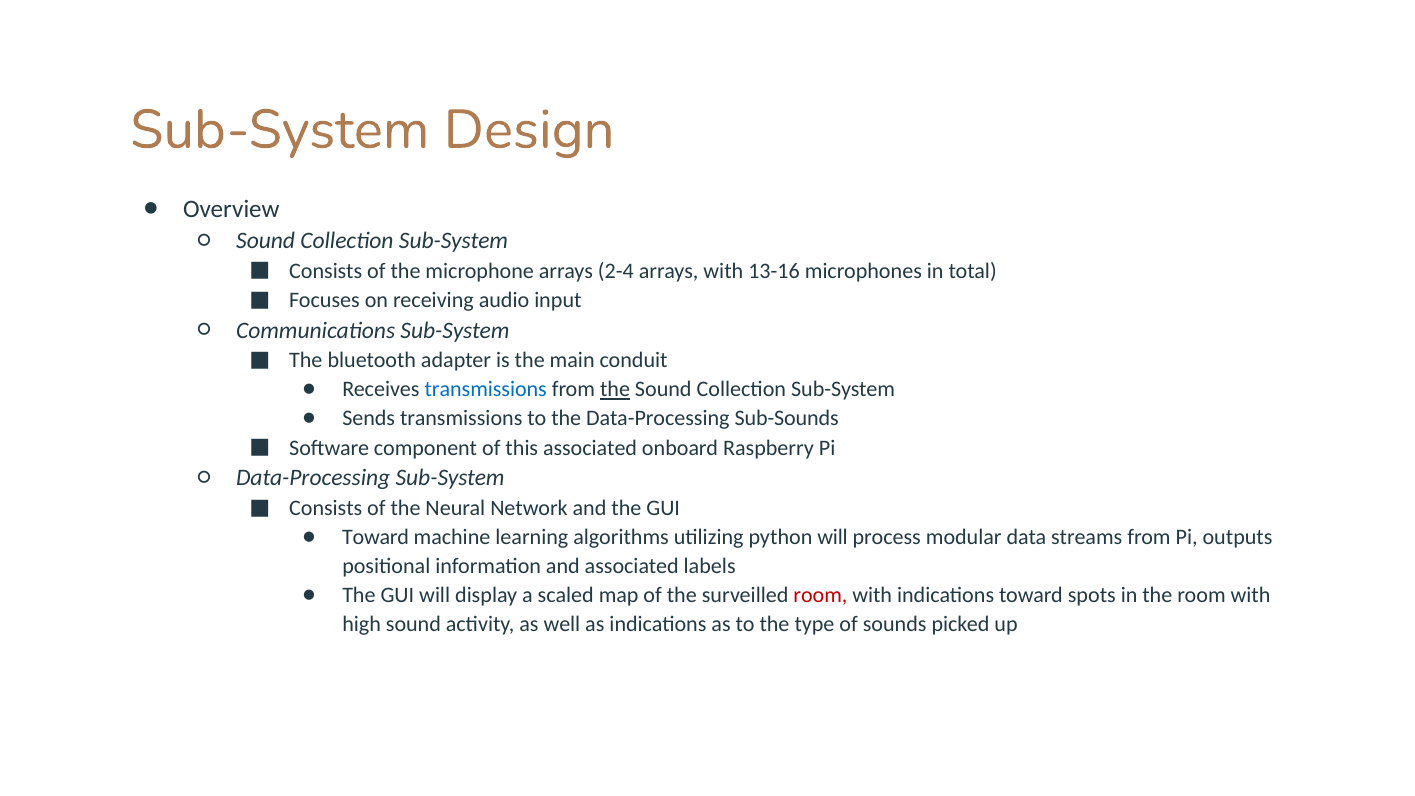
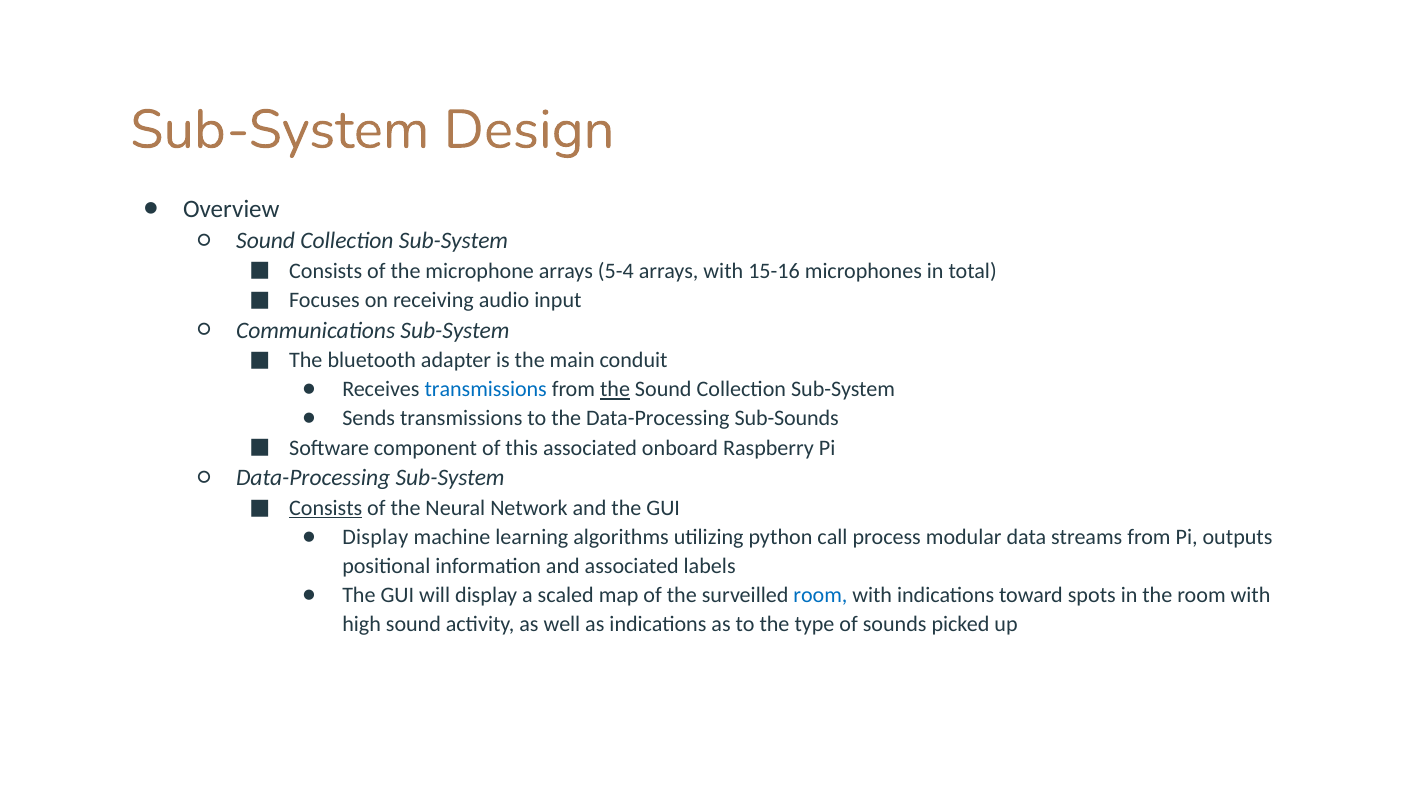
2-4: 2-4 -> 5-4
13-16: 13-16 -> 15-16
Consists at (326, 508) underline: none -> present
Toward at (376, 537): Toward -> Display
python will: will -> call
room at (820, 595) colour: red -> blue
